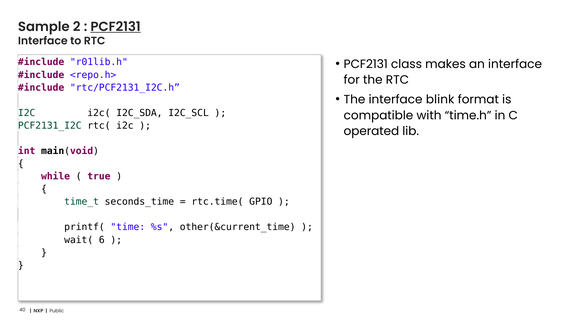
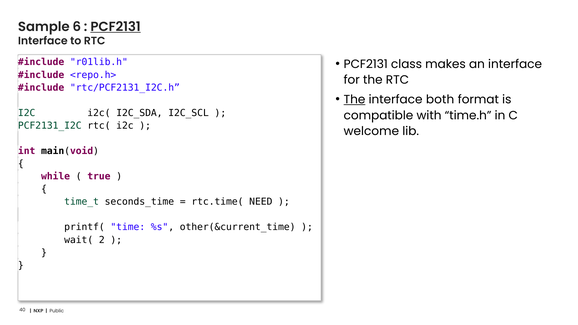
2: 2 -> 6
The at (355, 99) underline: none -> present
blink: blink -> both
operated: operated -> welcome
GPIO: GPIO -> NEED
6: 6 -> 2
